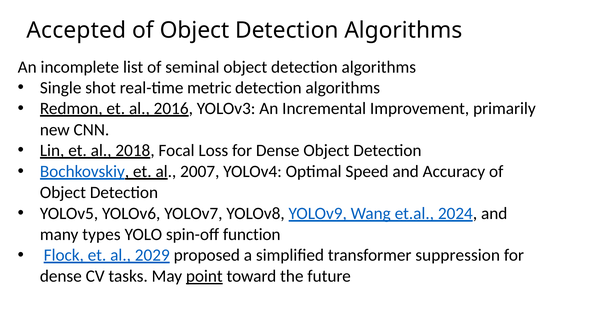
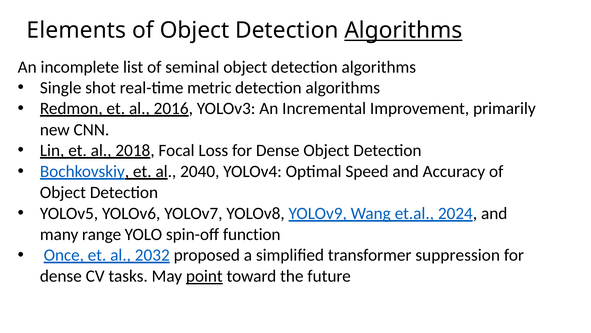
Accepted: Accepted -> Elements
Algorithms at (403, 30) underline: none -> present
2007: 2007 -> 2040
types: types -> range
Flock: Flock -> Once
2029: 2029 -> 2032
